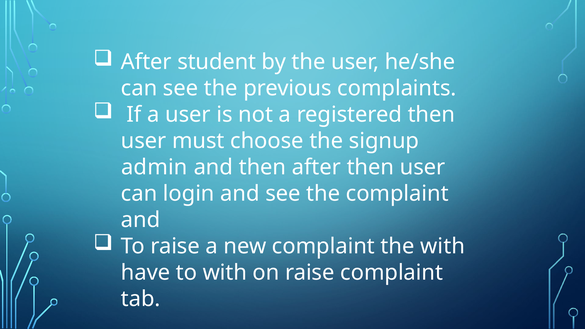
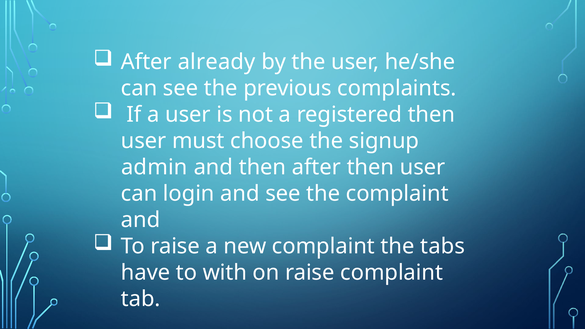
student: student -> already
the with: with -> tabs
